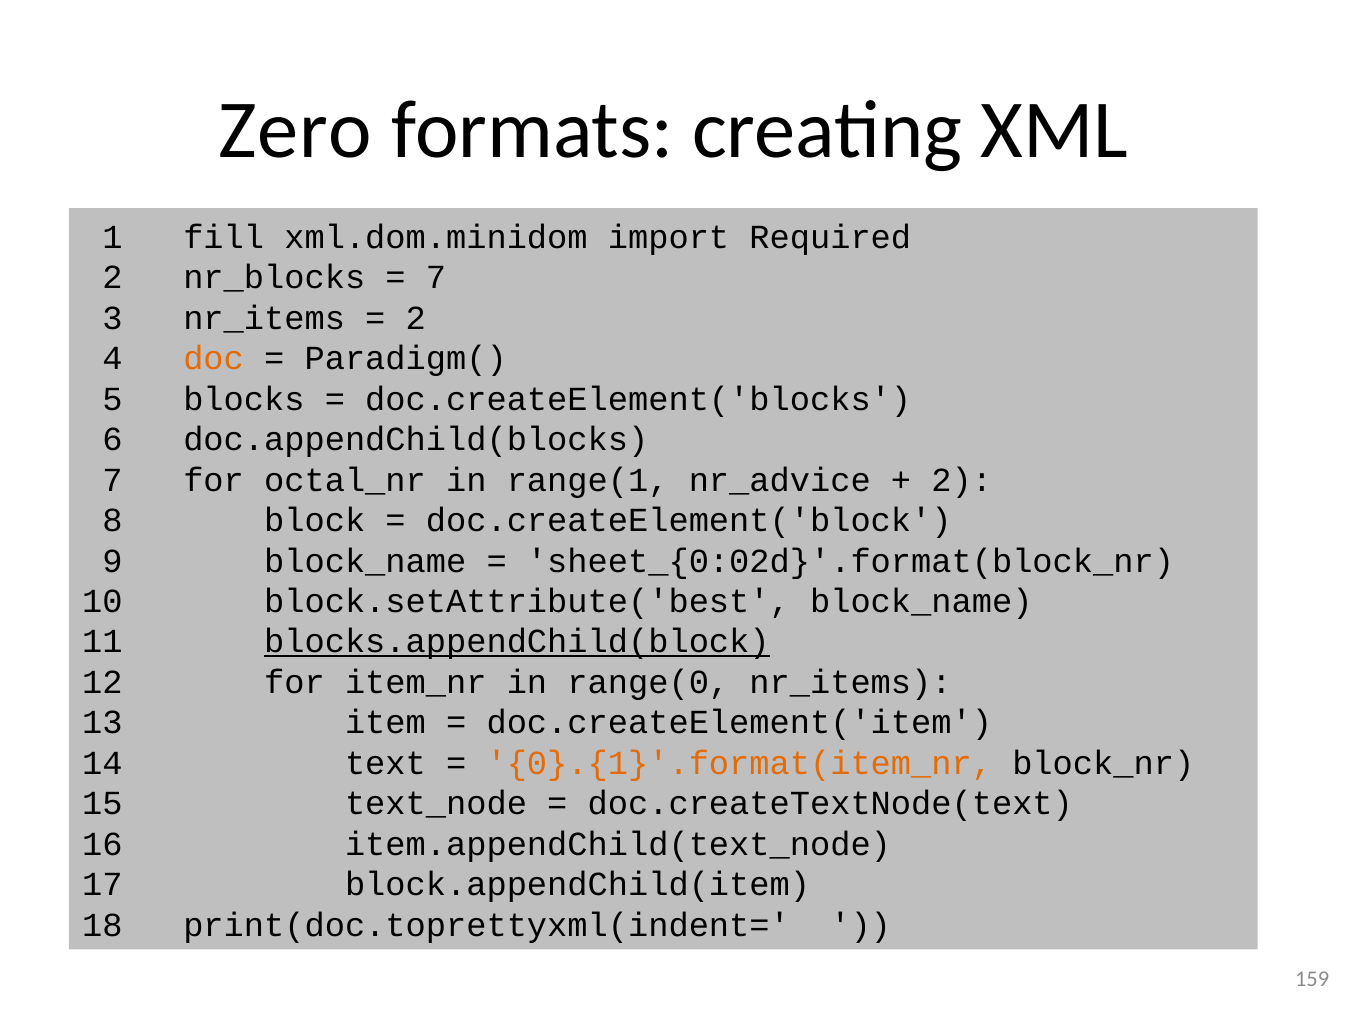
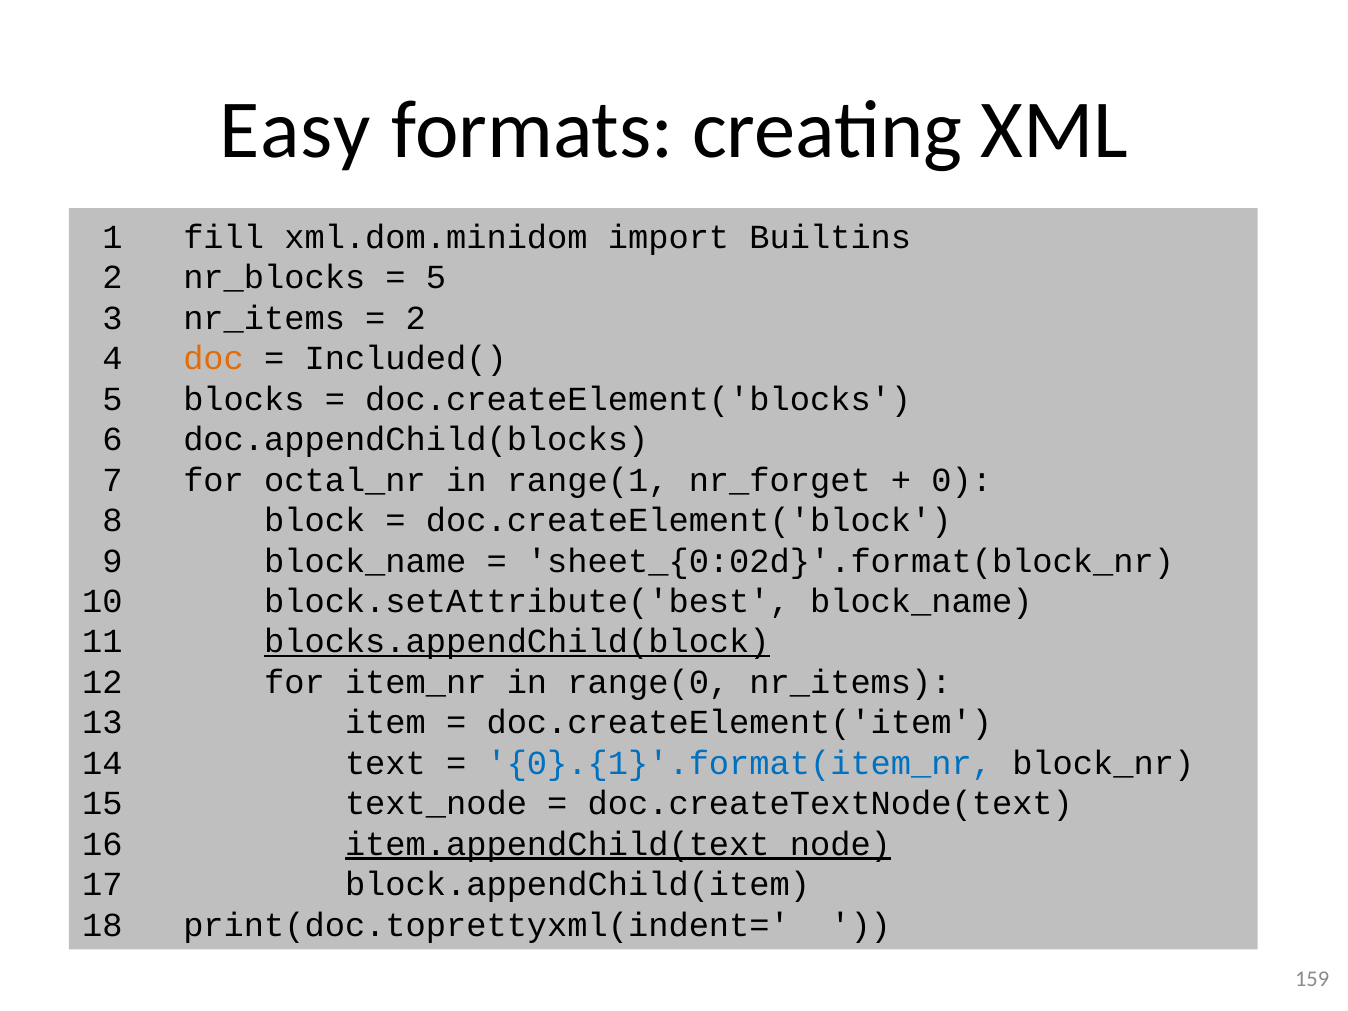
Zero: Zero -> Easy
Required: Required -> Builtins
7 at (436, 278): 7 -> 5
Paradigm(: Paradigm( -> Included(
nr_advice: nr_advice -> nr_forget
2 at (962, 480): 2 -> 0
0}.{1}'.format(item_nr colour: orange -> blue
item.appendChild(text_node underline: none -> present
